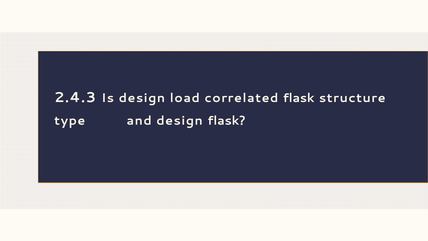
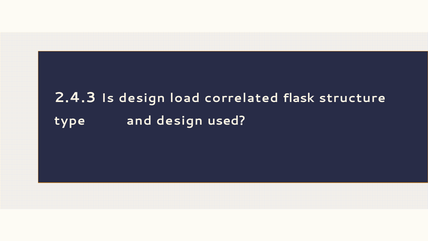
design flask: flask -> used
